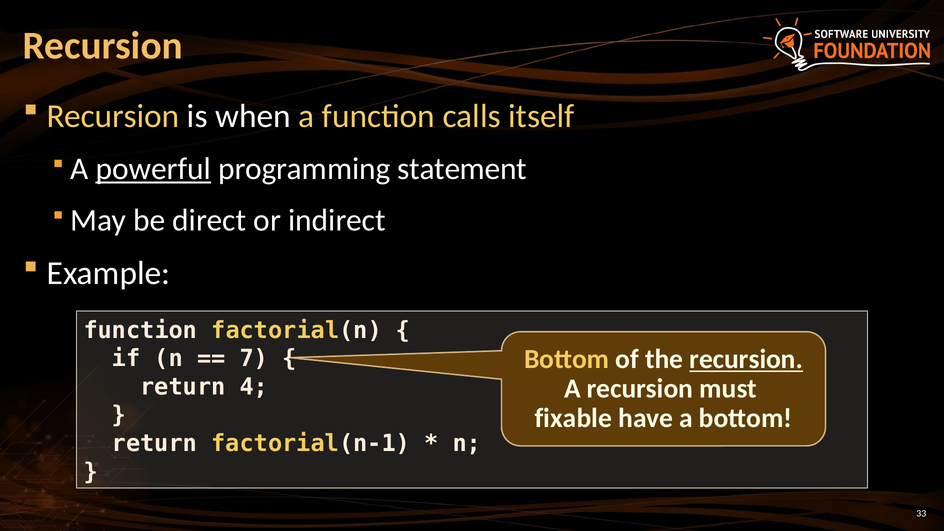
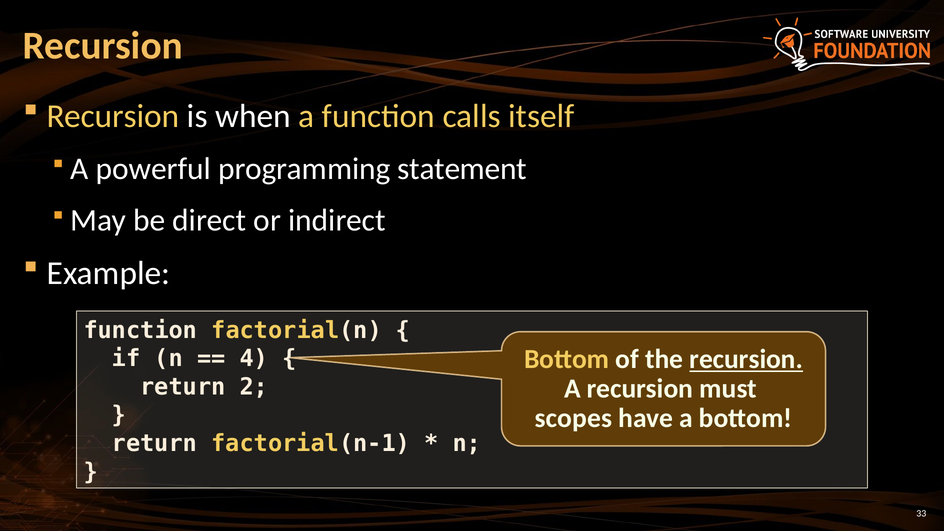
powerful underline: present -> none
7: 7 -> 4
4: 4 -> 2
fixable: fixable -> scopes
